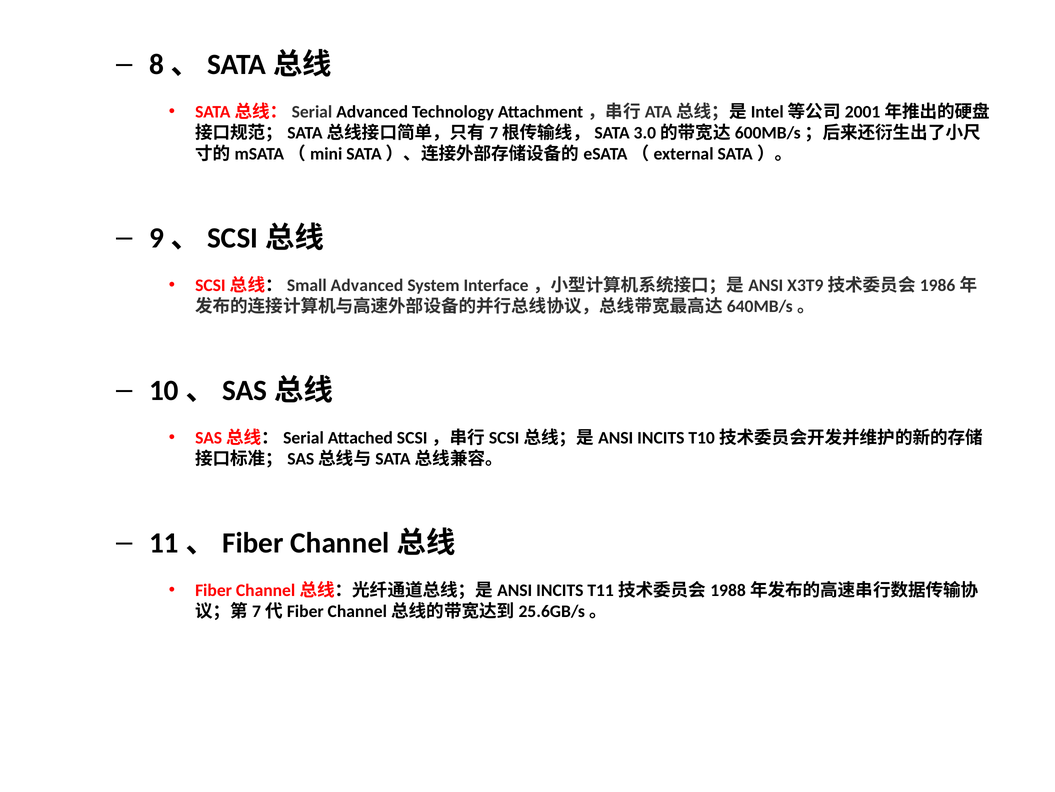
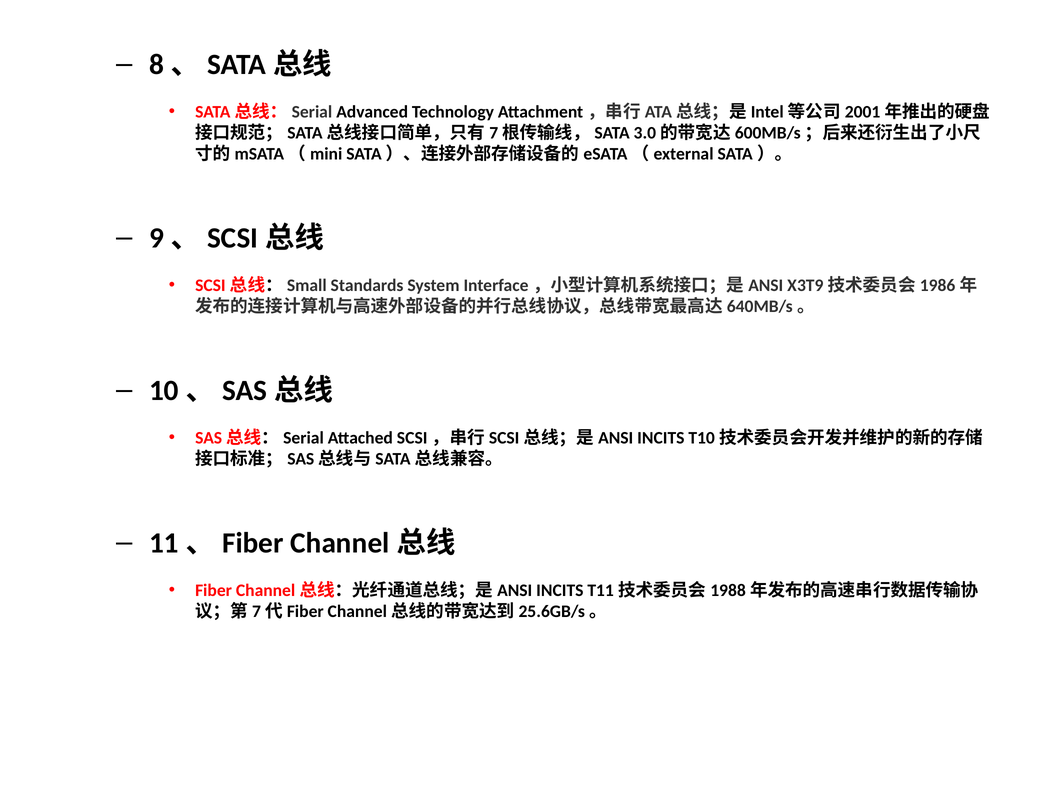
Advanced at (367, 285): Advanced -> Standards
